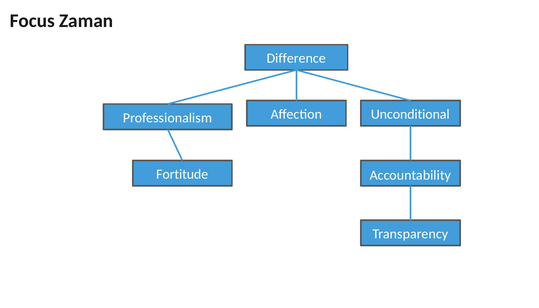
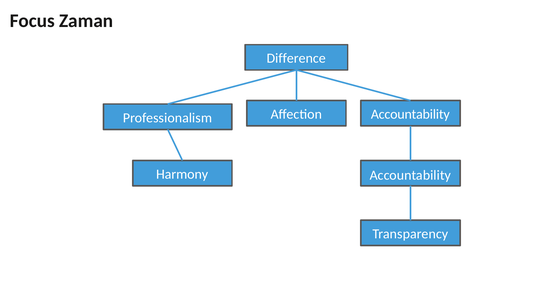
Professionalism Unconditional: Unconditional -> Accountability
Fortitude: Fortitude -> Harmony
